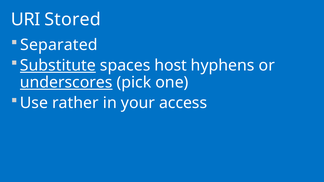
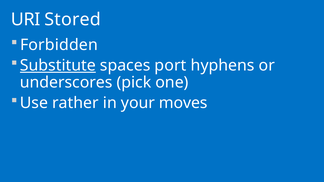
Separated: Separated -> Forbidden
host: host -> port
underscores underline: present -> none
access: access -> moves
